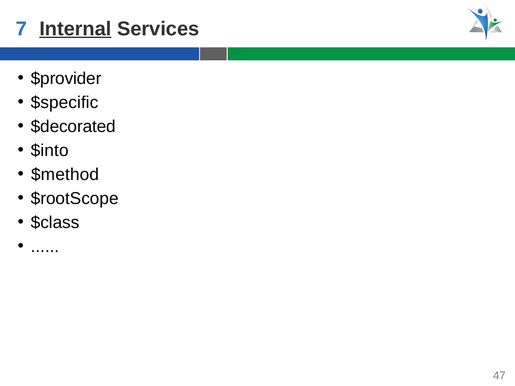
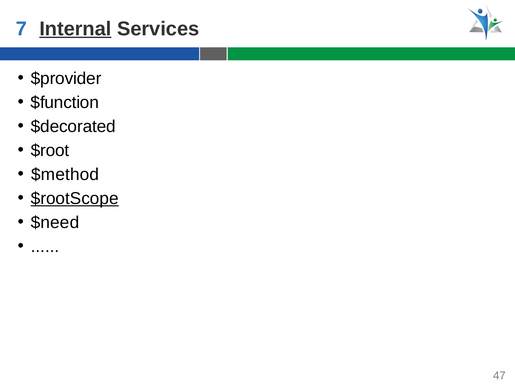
$specific: $specific -> $function
$into: $into -> $root
$rootScope underline: none -> present
$class: $class -> $need
